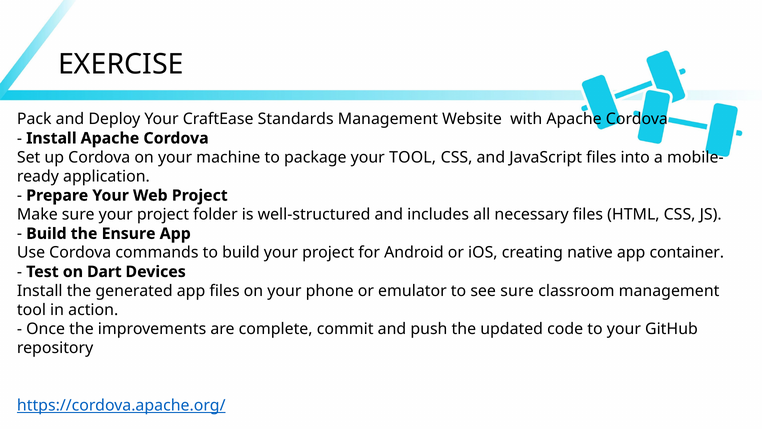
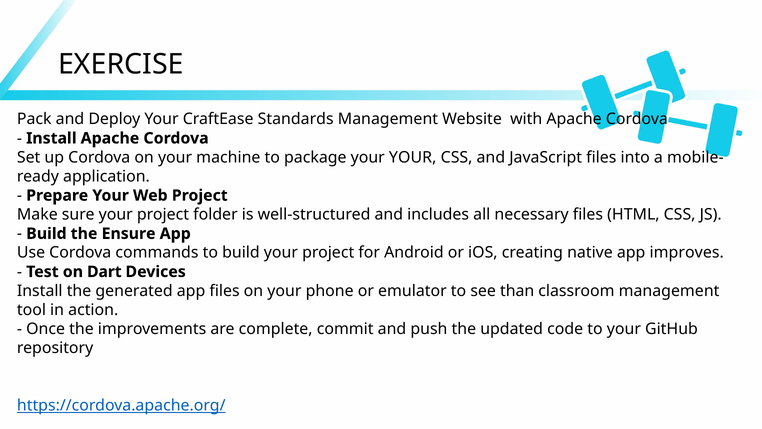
your TOOL: TOOL -> YOUR
container: container -> improves
see sure: sure -> than
